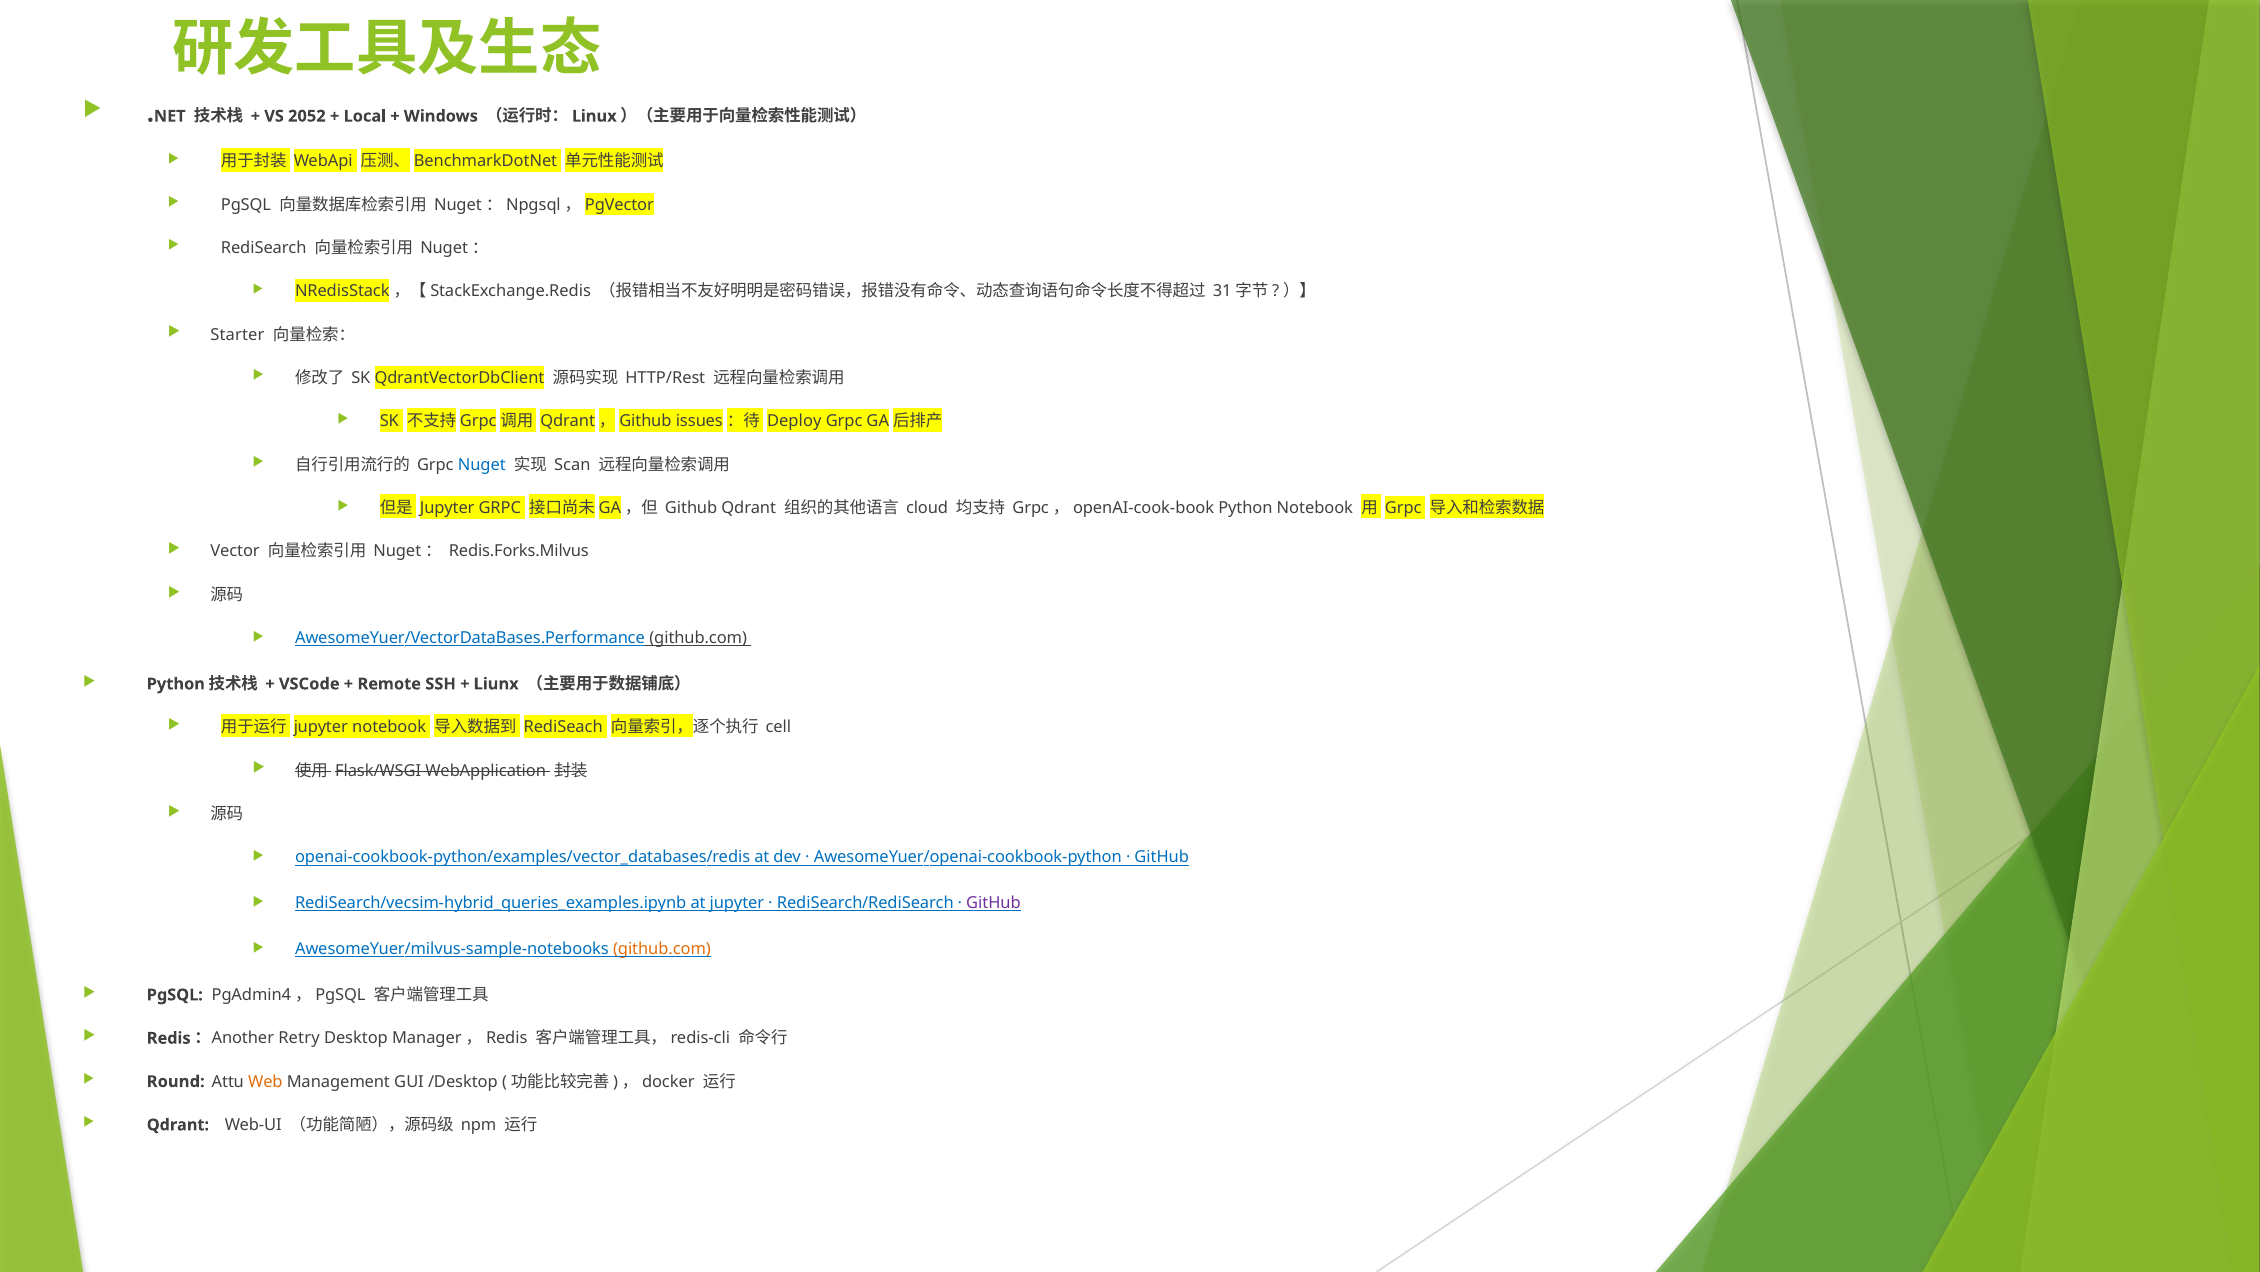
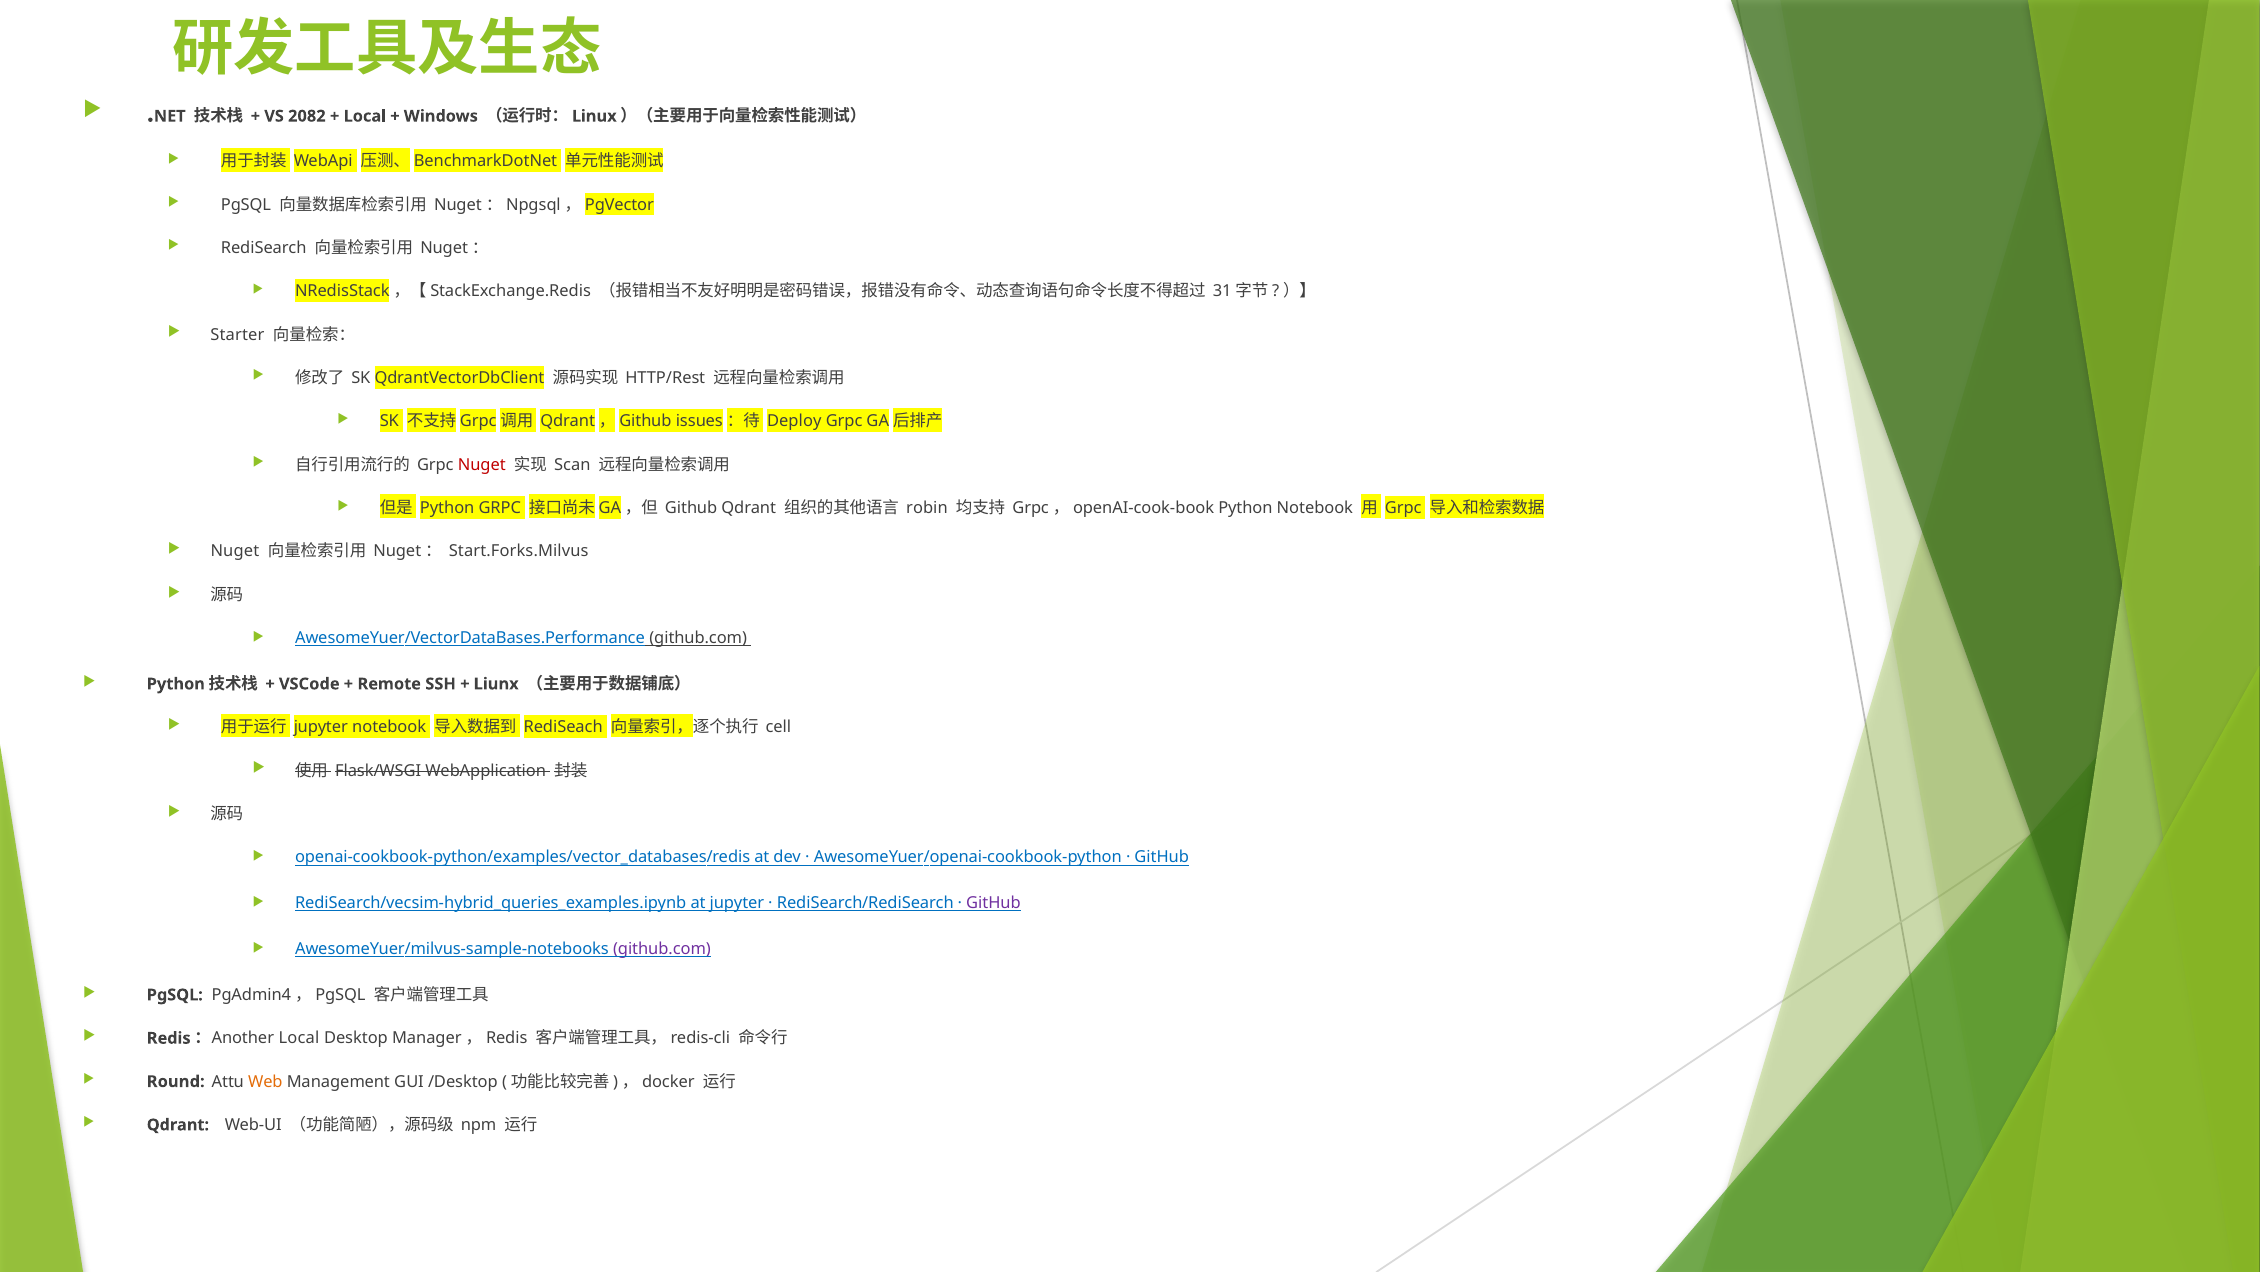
2052: 2052 -> 2082
Nuget at (482, 464) colour: blue -> red
Jupyter at (447, 508): Jupyter -> Python
cloud: cloud -> robin
Vector at (235, 551): Vector -> Nuget
Redis.Forks.Milvus: Redis.Forks.Milvus -> Start.Forks.Milvus
github.com at (662, 948) colour: orange -> purple
Retry at (299, 1038): Retry -> Local
